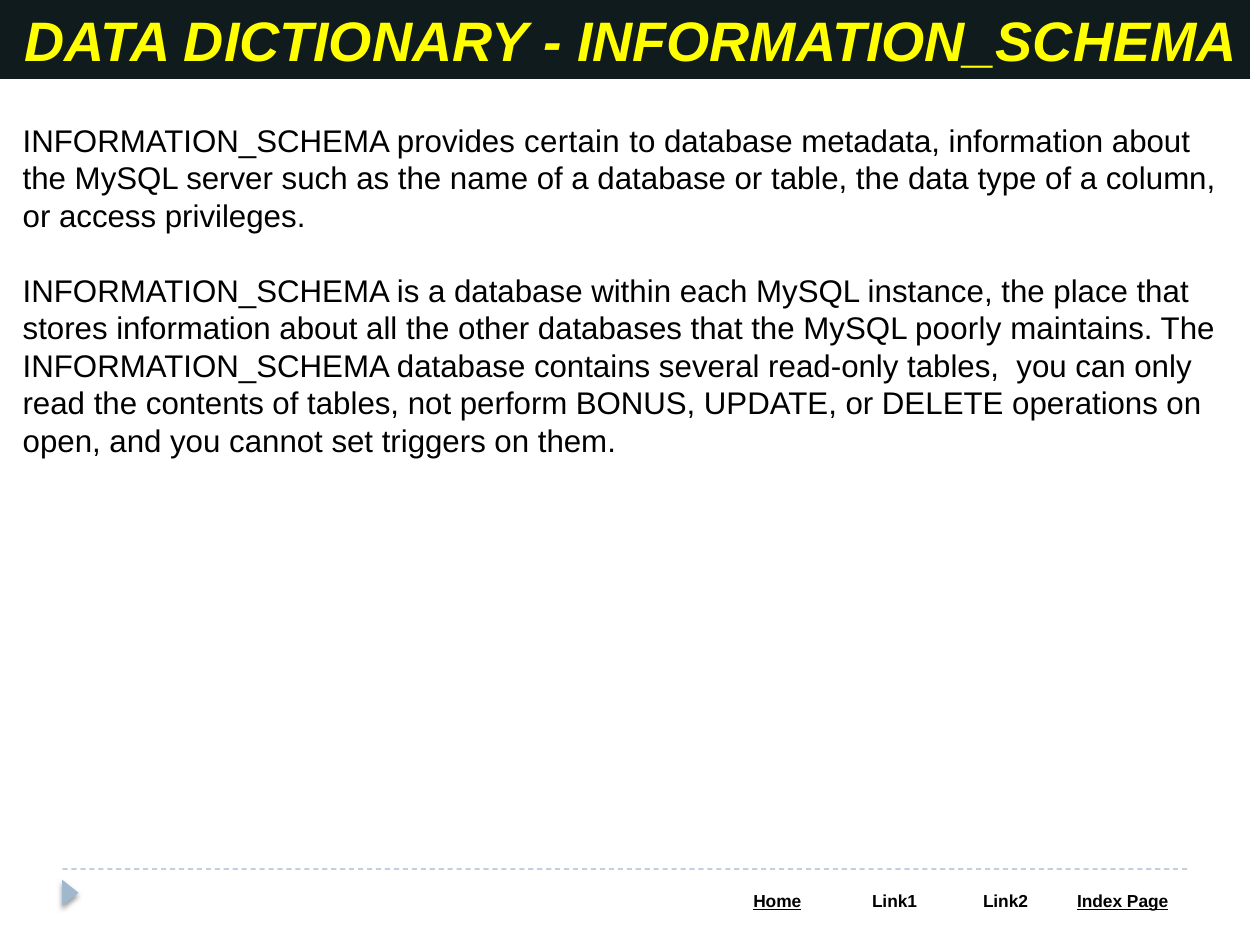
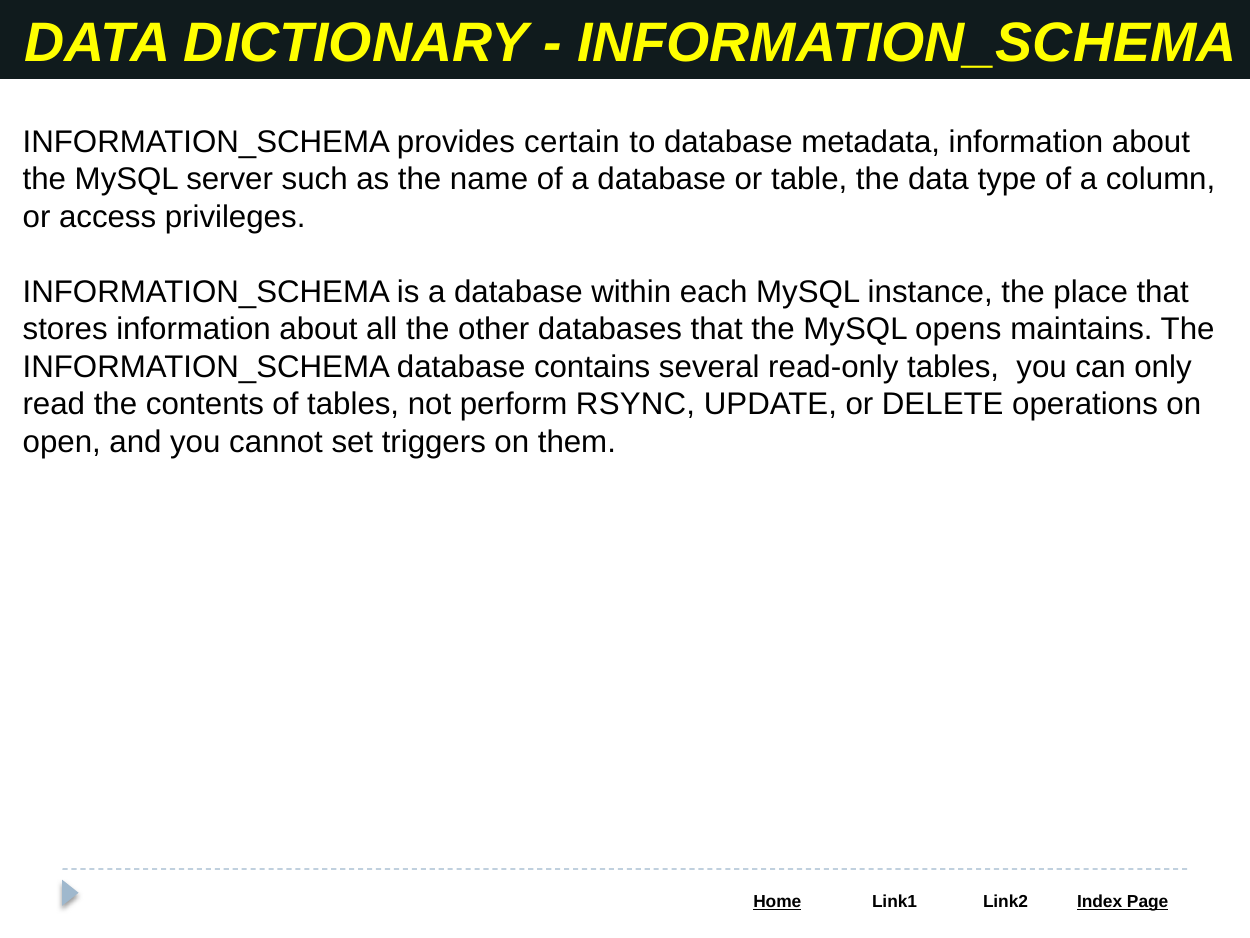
poorly: poorly -> opens
BONUS: BONUS -> RSYNC
